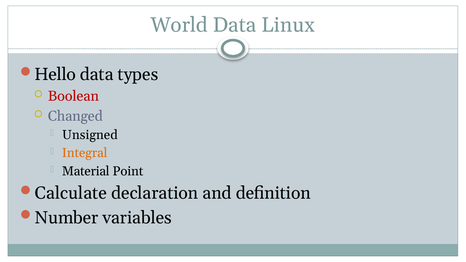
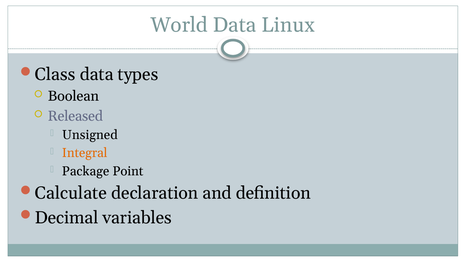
Hello: Hello -> Class
Boolean colour: red -> black
Changed: Changed -> Released
Material: Material -> Package
Number: Number -> Decimal
